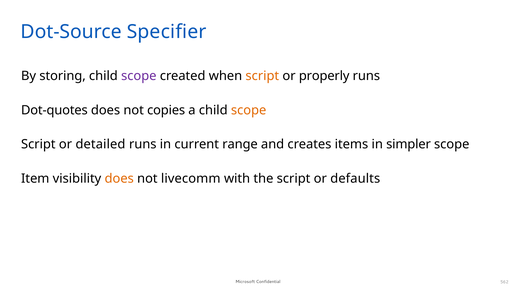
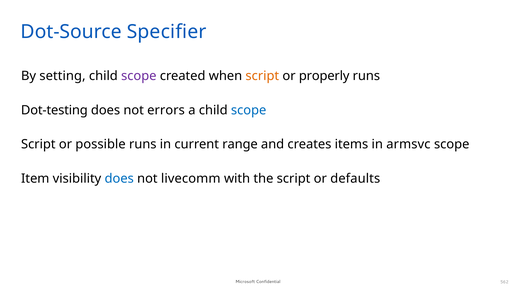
storing: storing -> setting
Dot-quotes: Dot-quotes -> Dot-testing
copies: copies -> errors
scope at (249, 110) colour: orange -> blue
detailed: detailed -> possible
simpler: simpler -> armsvc
does at (119, 179) colour: orange -> blue
